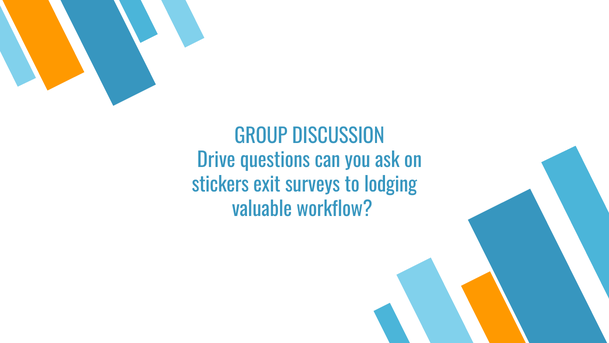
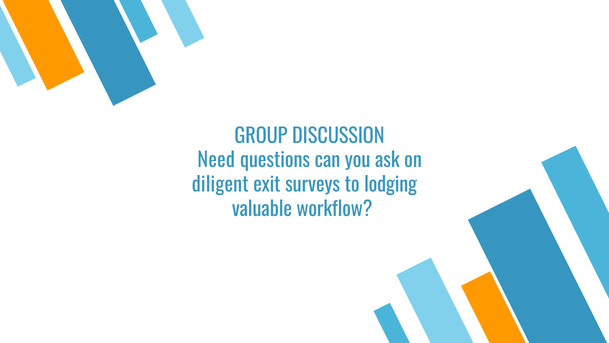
Drive: Drive -> Need
stickers: stickers -> diligent
